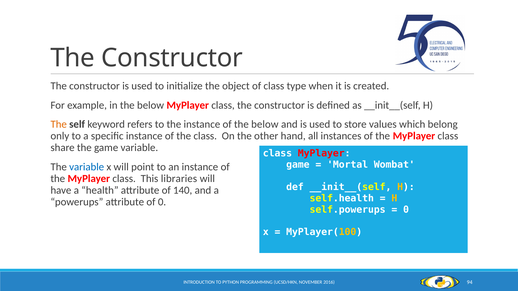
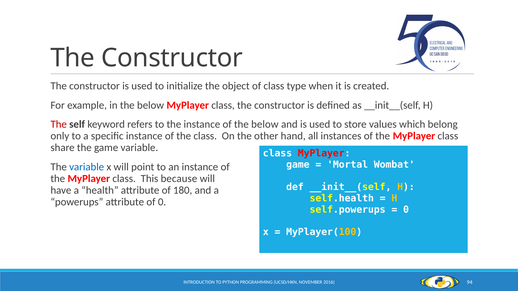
The at (59, 125) colour: orange -> red
libraries: libraries -> because
140: 140 -> 180
